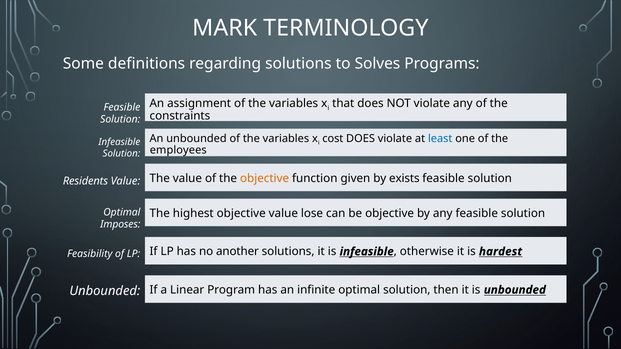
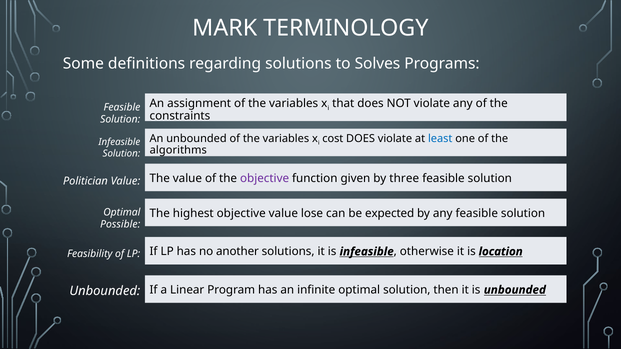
employees: employees -> algorithms
objective at (265, 178) colour: orange -> purple
exists: exists -> three
Residents: Residents -> Politician
be objective: objective -> expected
Imposes: Imposes -> Possible
hardest: hardest -> location
